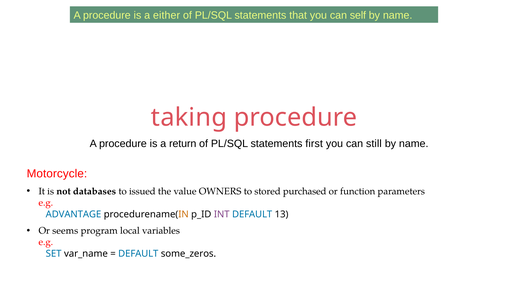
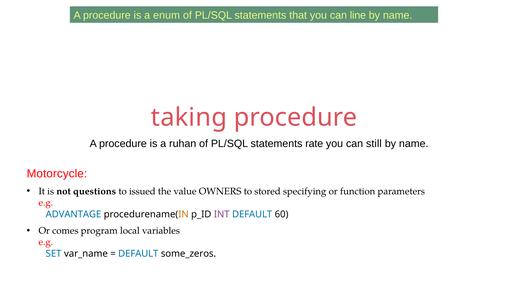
either: either -> enum
self: self -> line
return: return -> ruhan
first: first -> rate
databases: databases -> questions
purchased: purchased -> specifying
13: 13 -> 60
seems: seems -> comes
